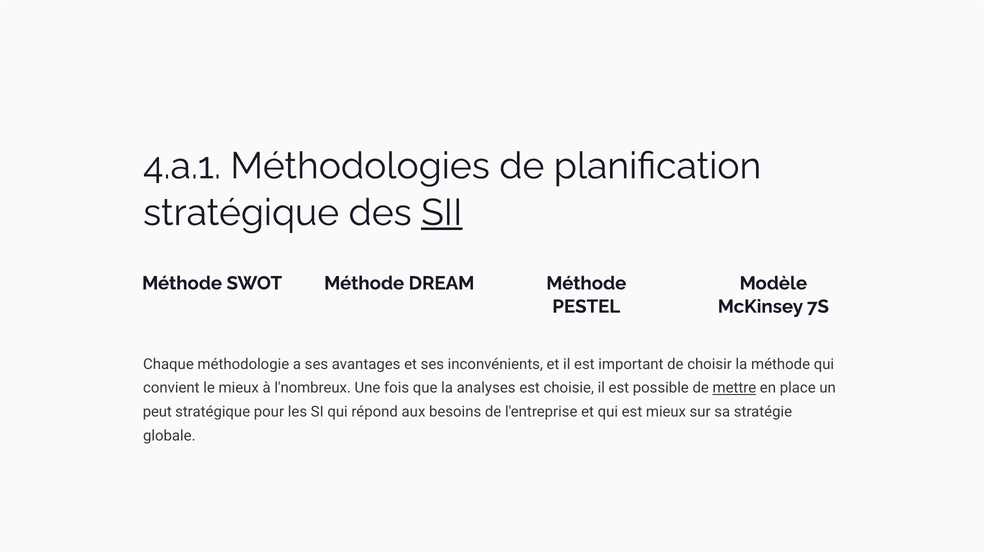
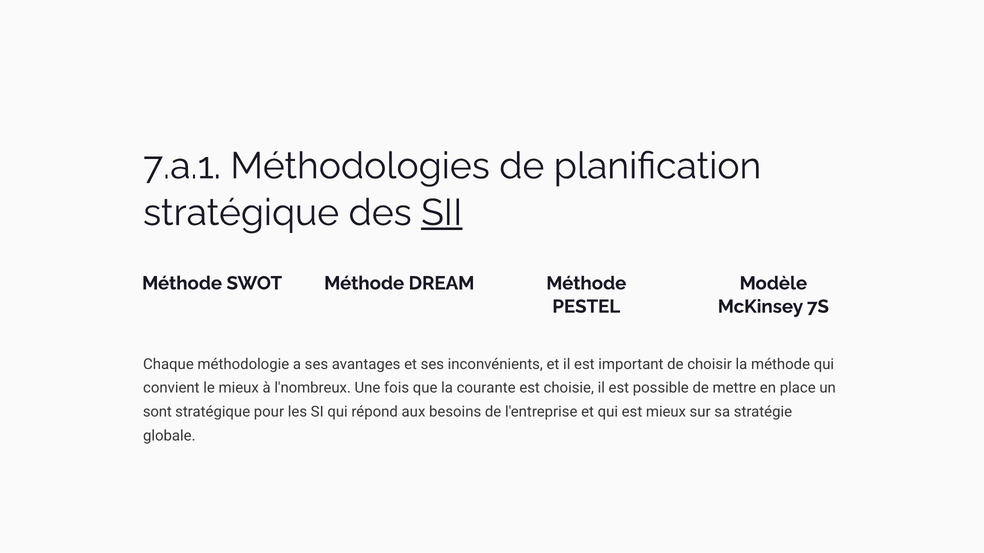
4.a.1: 4.a.1 -> 7.a.1
analyses: analyses -> courante
mettre underline: present -> none
peut: peut -> sont
